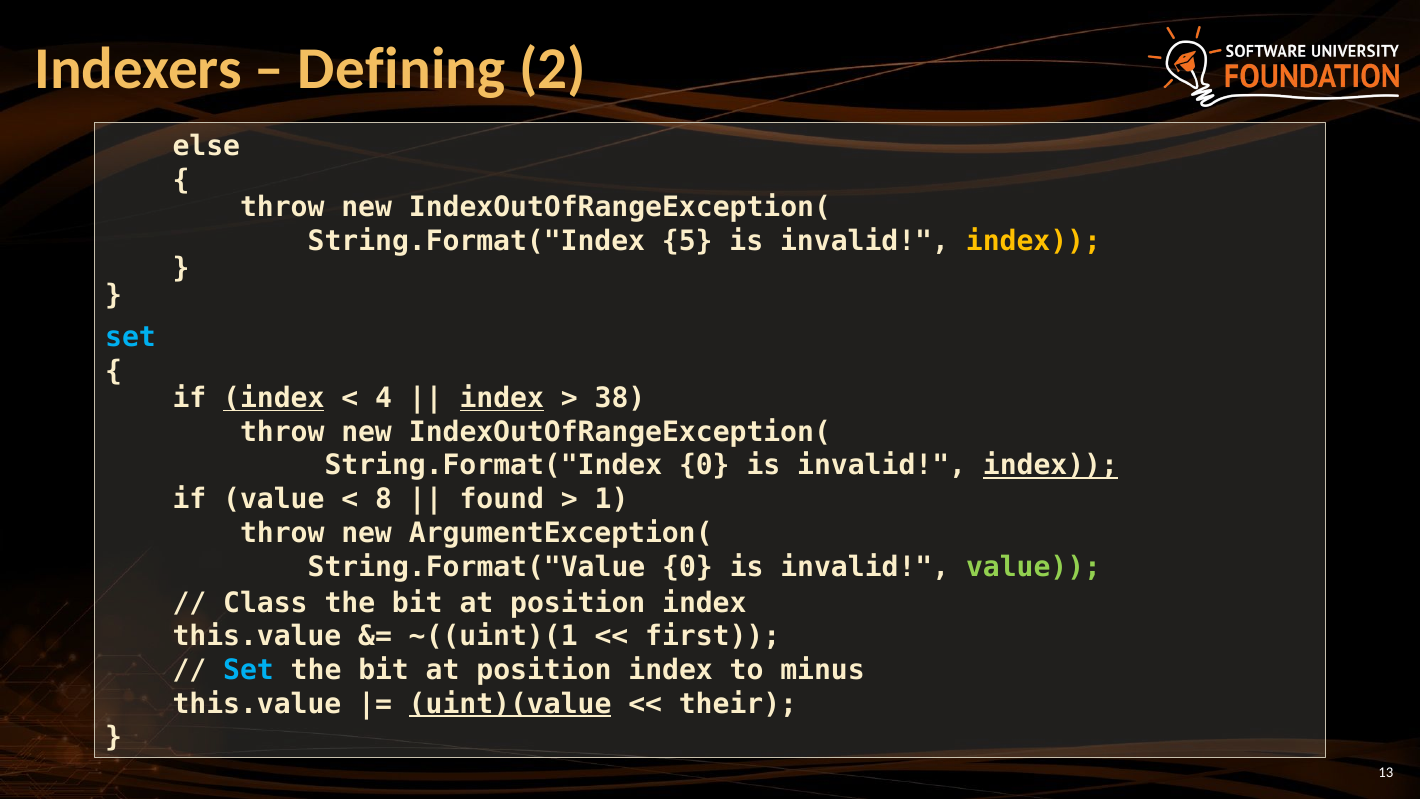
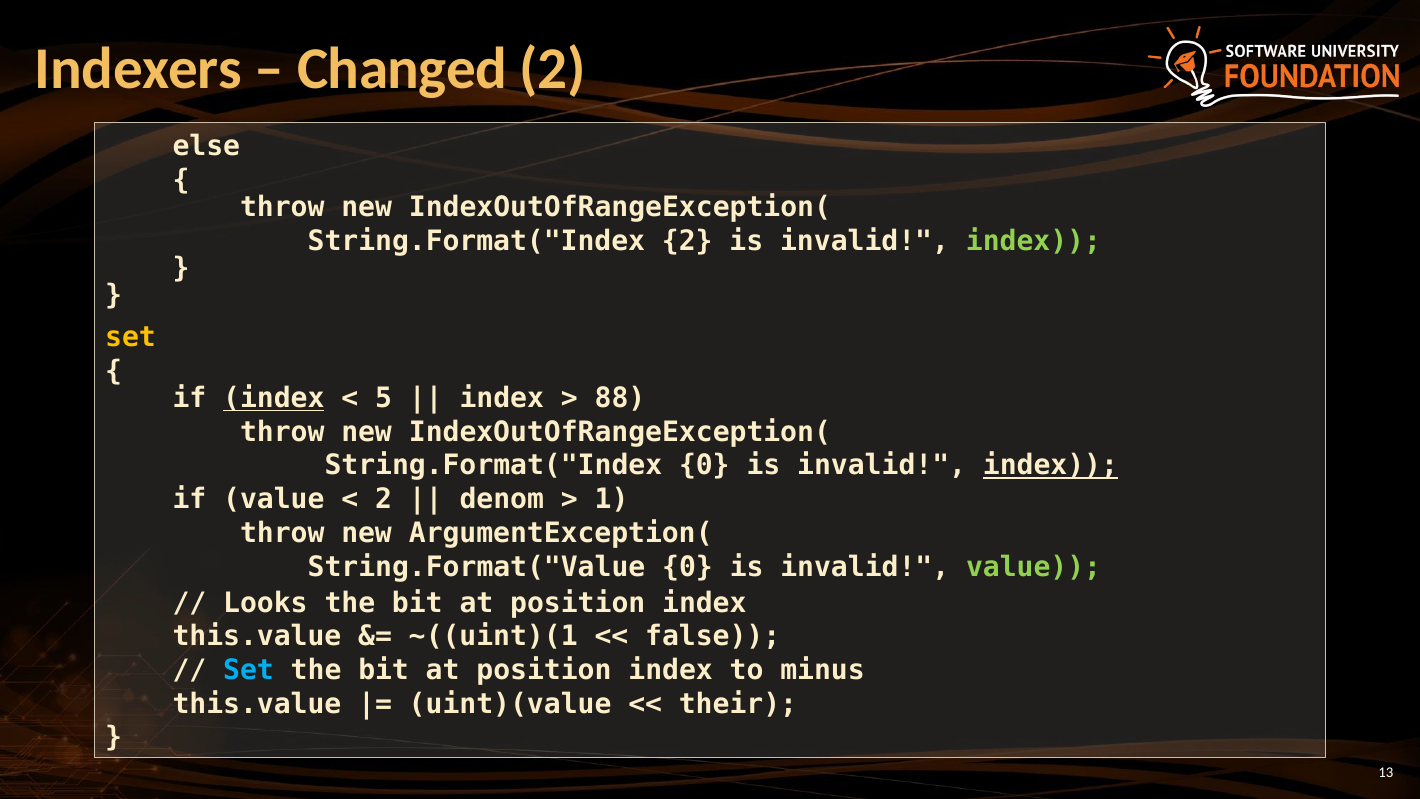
Defining: Defining -> Changed
String.Format("Index 5: 5 -> 2
index at (1033, 241) colour: yellow -> light green
set at (130, 338) colour: light blue -> yellow
4: 4 -> 5
index at (502, 399) underline: present -> none
38: 38 -> 88
8 at (384, 499): 8 -> 2
found: found -> denom
Class: Class -> Looks
first: first -> false
uint)(value underline: present -> none
